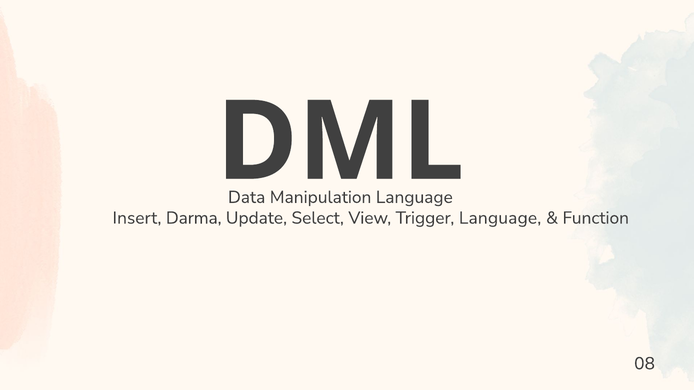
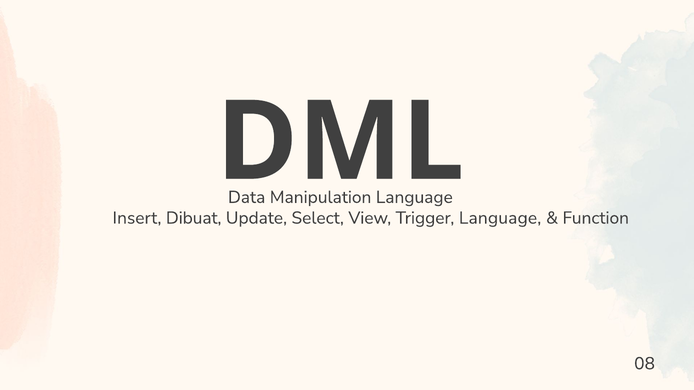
Darma: Darma -> Dibuat
